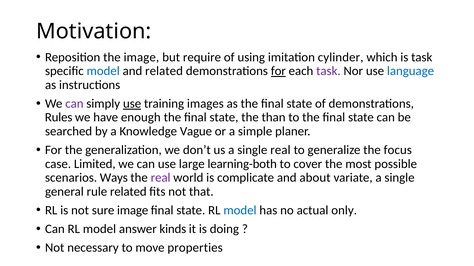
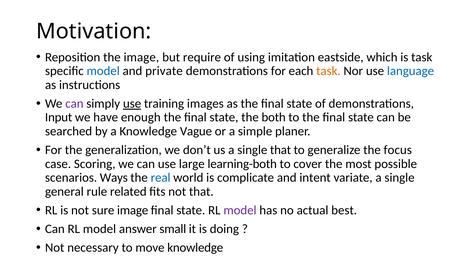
cylinder: cylinder -> eastside
and related: related -> private
for at (278, 71) underline: present -> none
task at (328, 71) colour: purple -> orange
Rules: Rules -> Input
than: than -> both
single real: real -> that
Limited: Limited -> Scoring
real at (161, 178) colour: purple -> blue
about: about -> intent
model at (240, 211) colour: blue -> purple
only: only -> best
kinds: kinds -> small
move properties: properties -> knowledge
